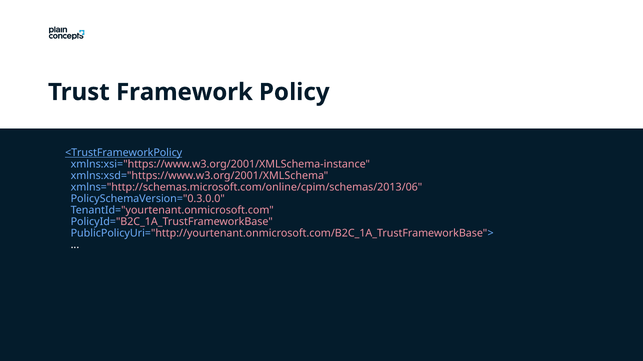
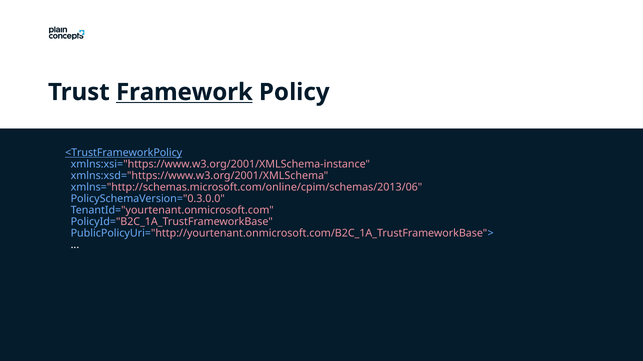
Framework underline: none -> present
